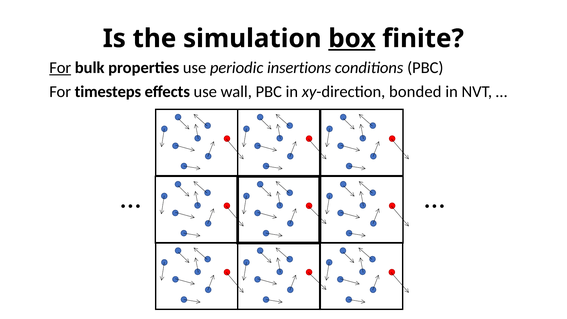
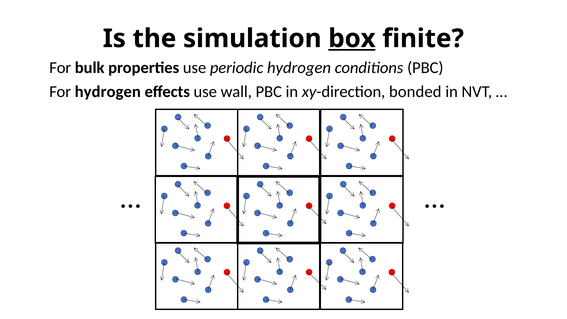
For at (60, 68) underline: present -> none
periodic insertions: insertions -> hydrogen
For timesteps: timesteps -> hydrogen
